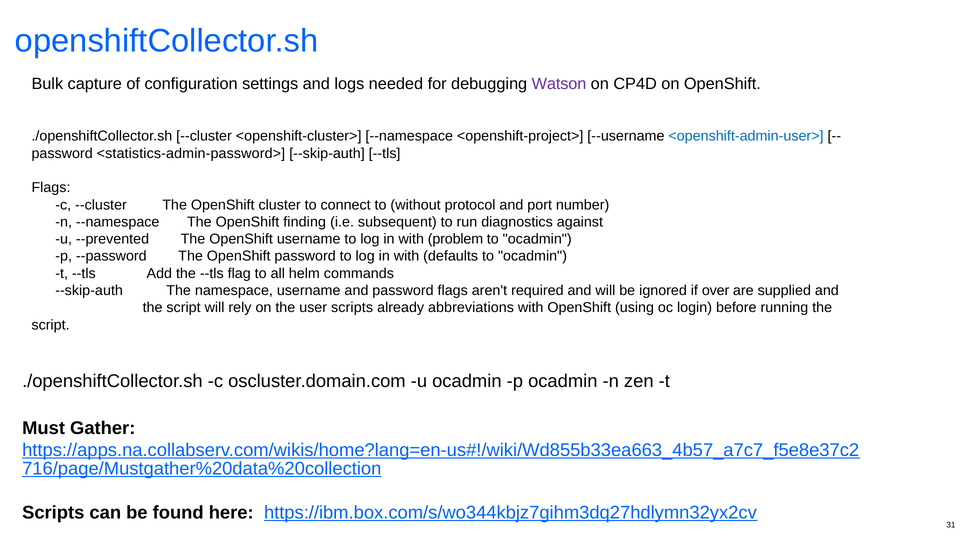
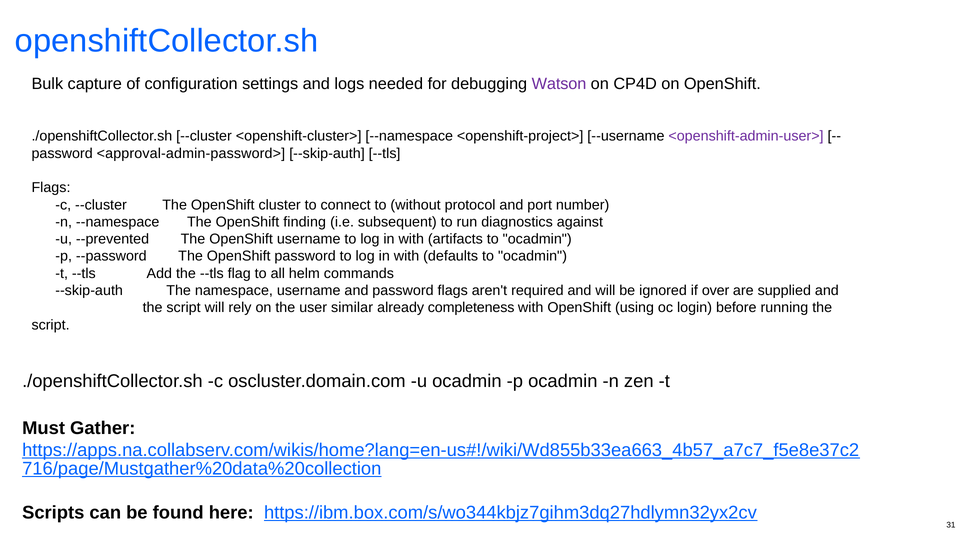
<openshift-admin-user> colour: blue -> purple
<statistics-admin-password>: <statistics-admin-password> -> <approval-admin-password>
problem: problem -> artifacts
user scripts: scripts -> similar
abbreviations: abbreviations -> completeness
